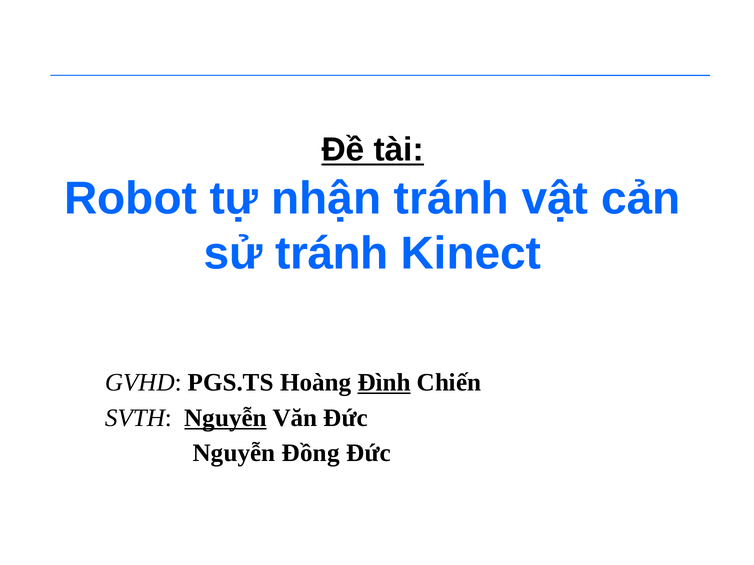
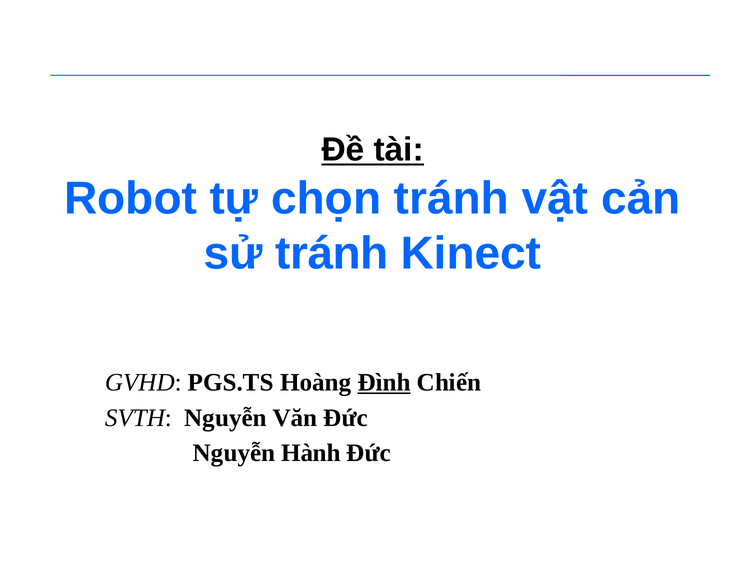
nhận: nhận -> chọn
Nguyễn at (226, 418) underline: present -> none
Đồng: Đồng -> Hành
